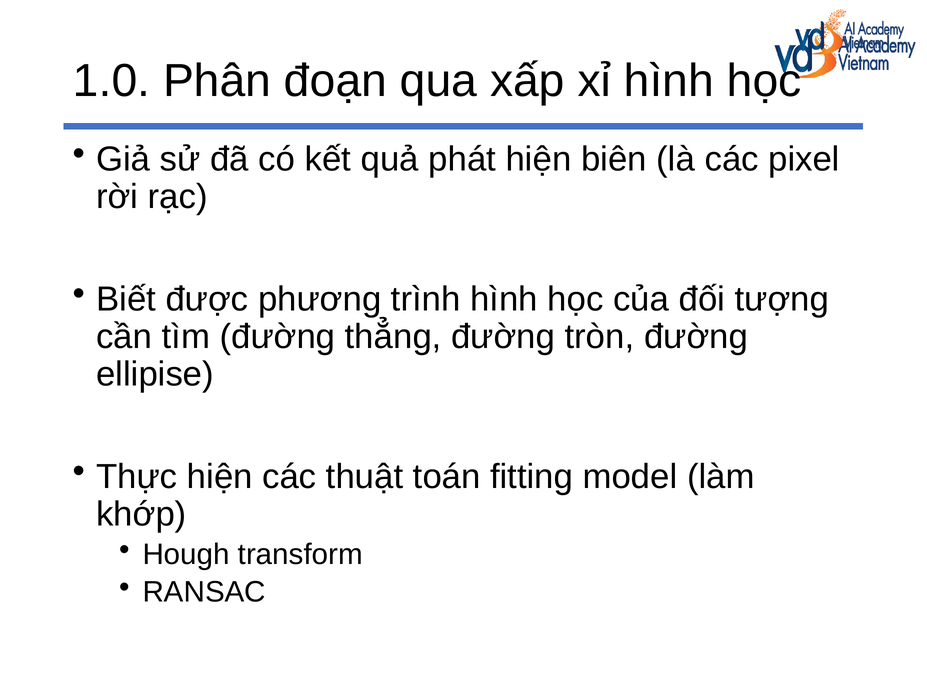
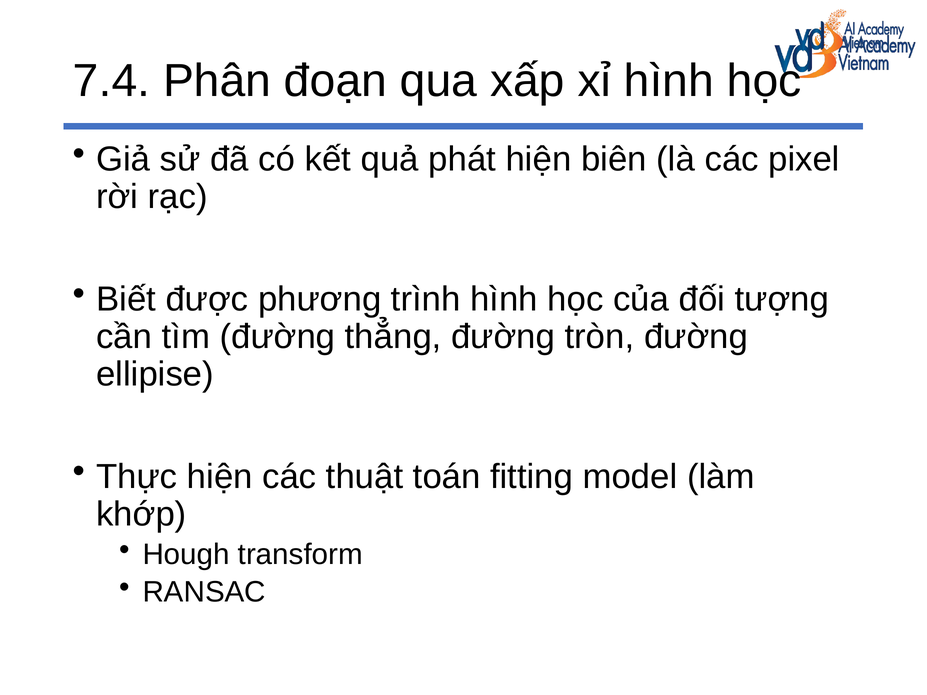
1.0: 1.0 -> 7.4
